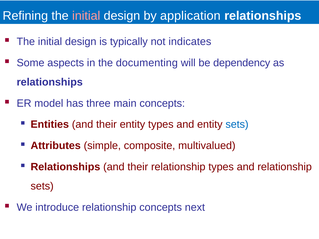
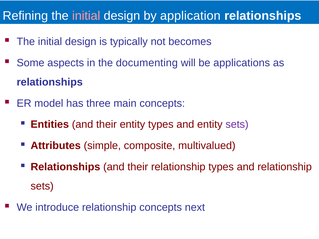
indicates: indicates -> becomes
dependency: dependency -> applications
sets at (237, 125) colour: blue -> purple
